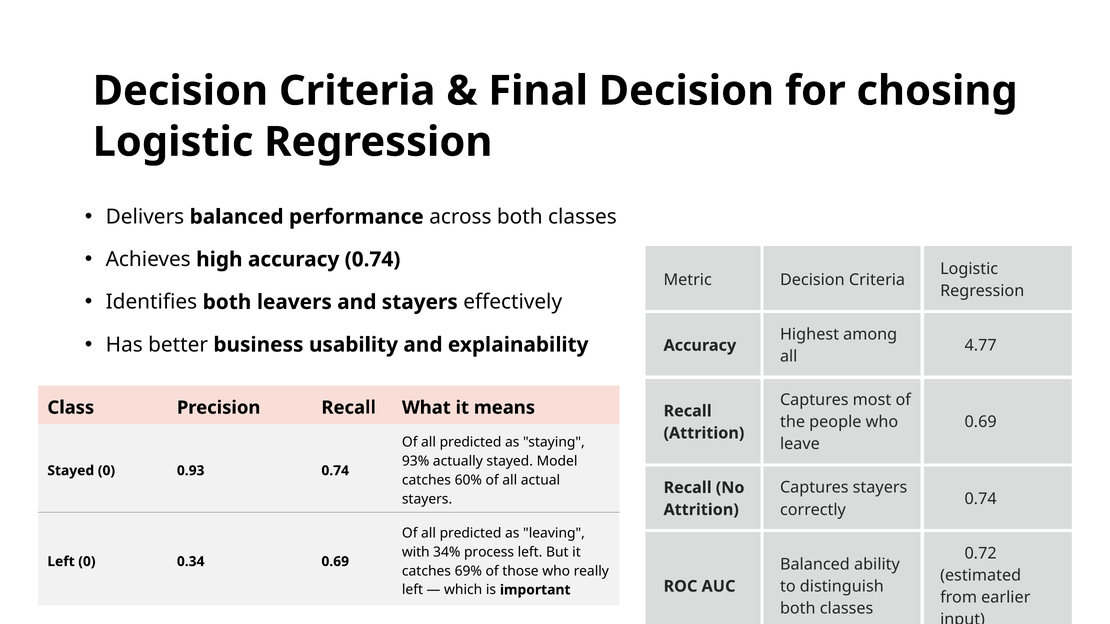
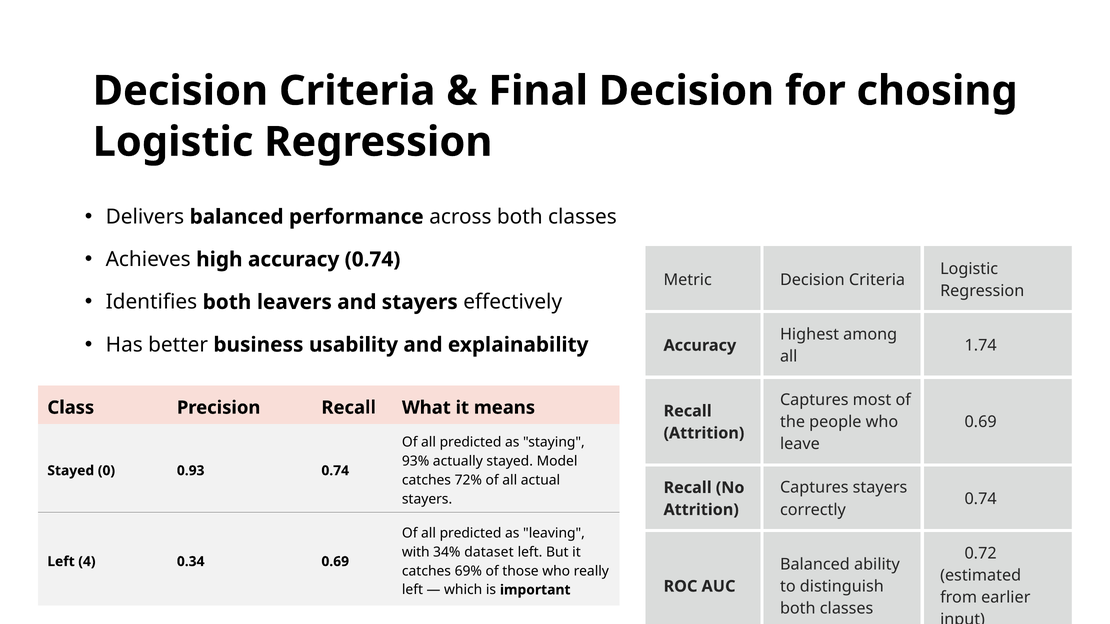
4.77: 4.77 -> 1.74
60%: 60% -> 72%
process: process -> dataset
Left 0: 0 -> 4
